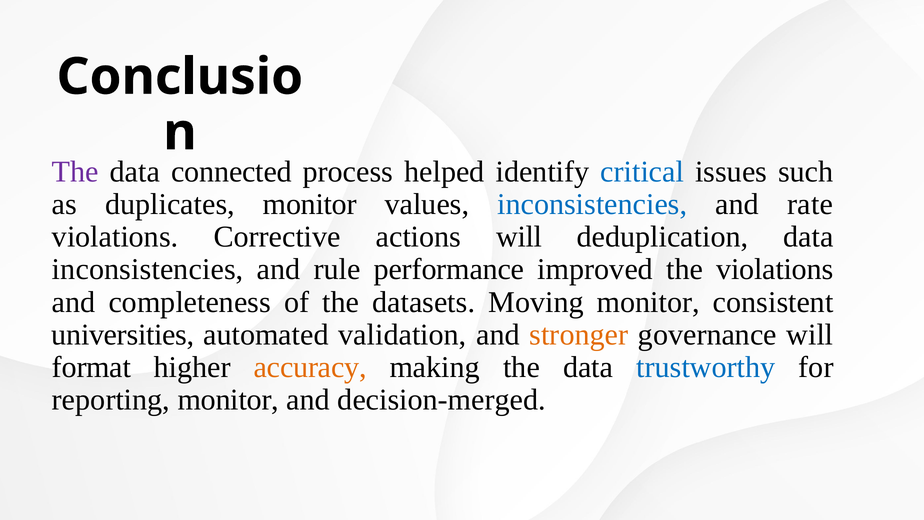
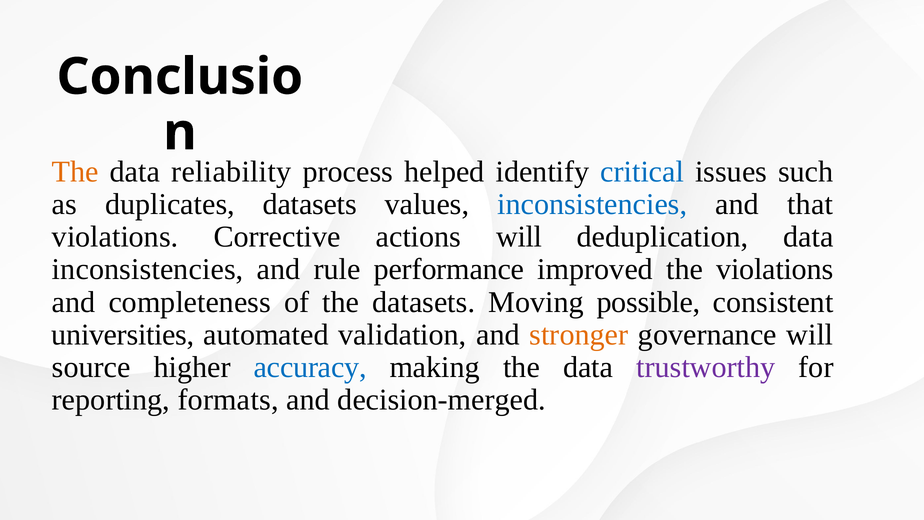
The at (75, 172) colour: purple -> orange
connected: connected -> reliability
duplicates monitor: monitor -> datasets
rate: rate -> that
Moving monitor: monitor -> possible
format: format -> source
accuracy colour: orange -> blue
trustworthy colour: blue -> purple
reporting monitor: monitor -> formats
